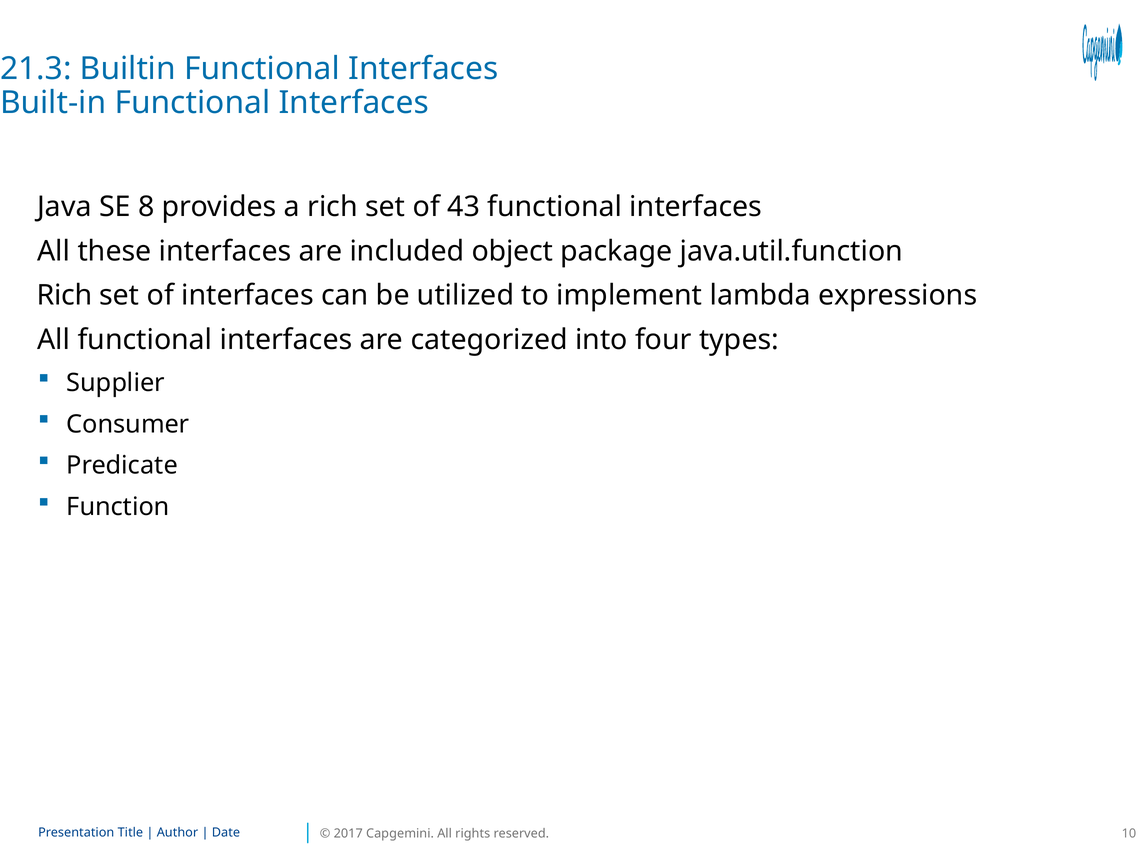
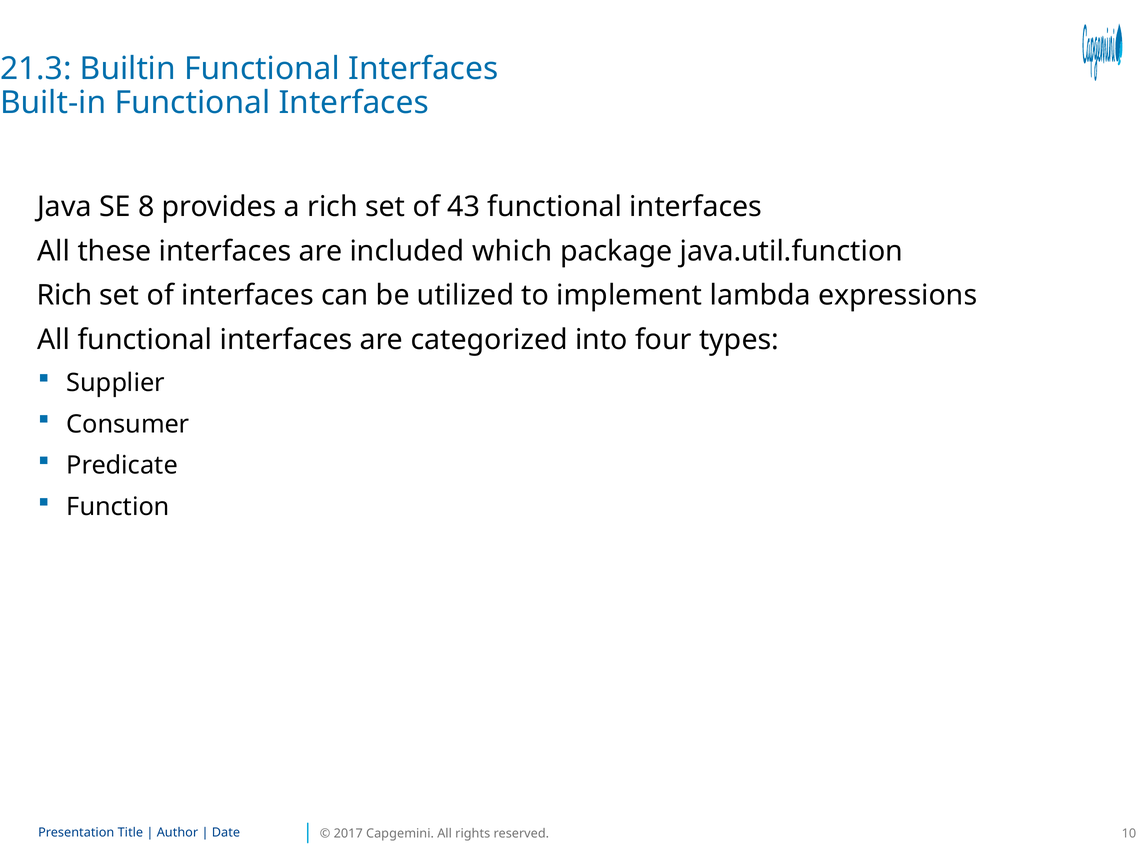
object: object -> which
